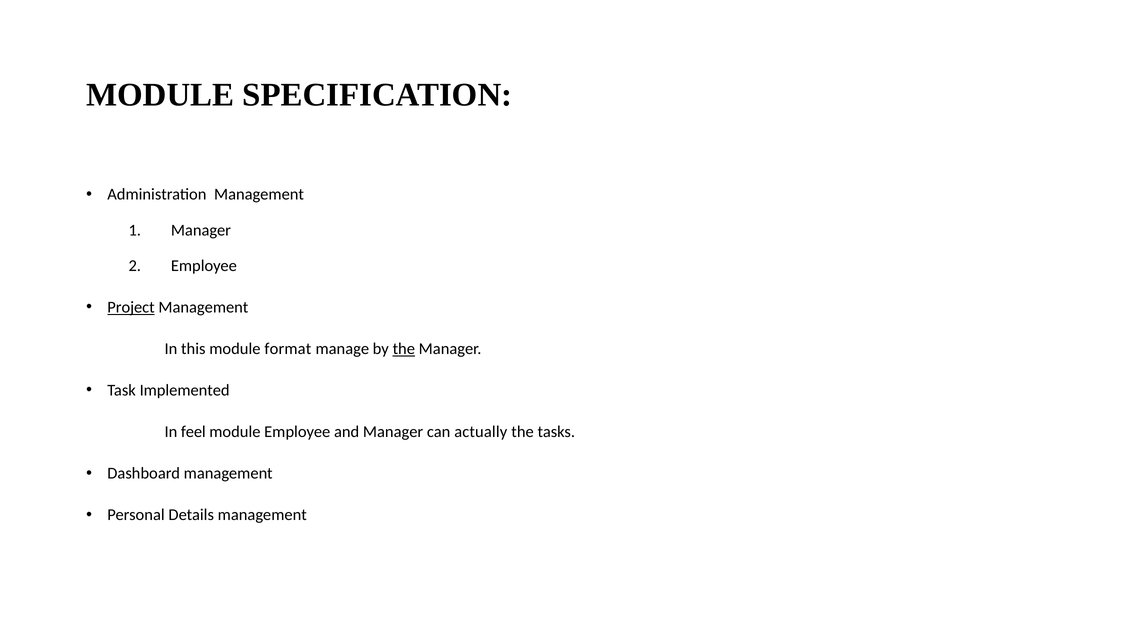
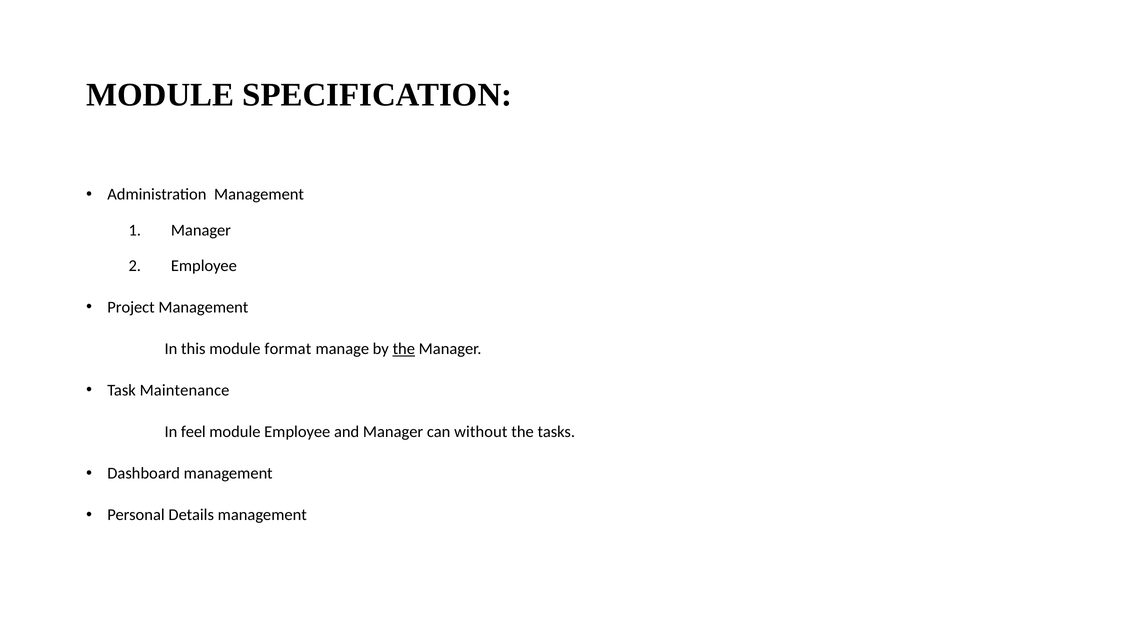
Project underline: present -> none
Implemented: Implemented -> Maintenance
actually: actually -> without
